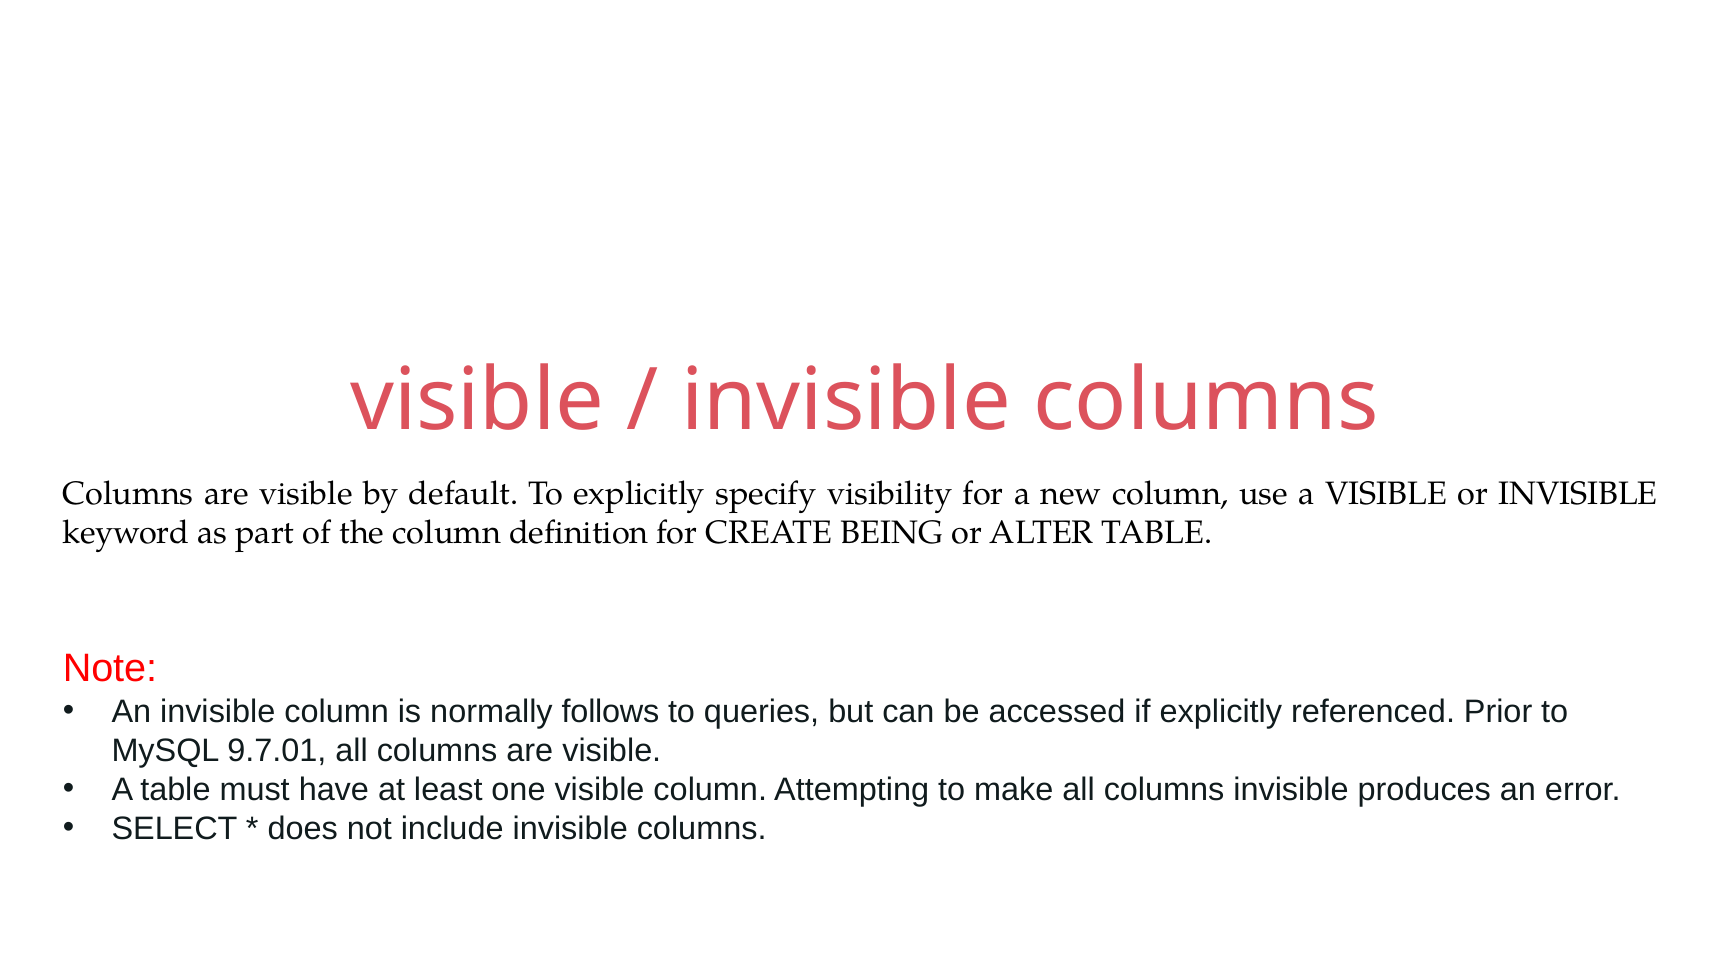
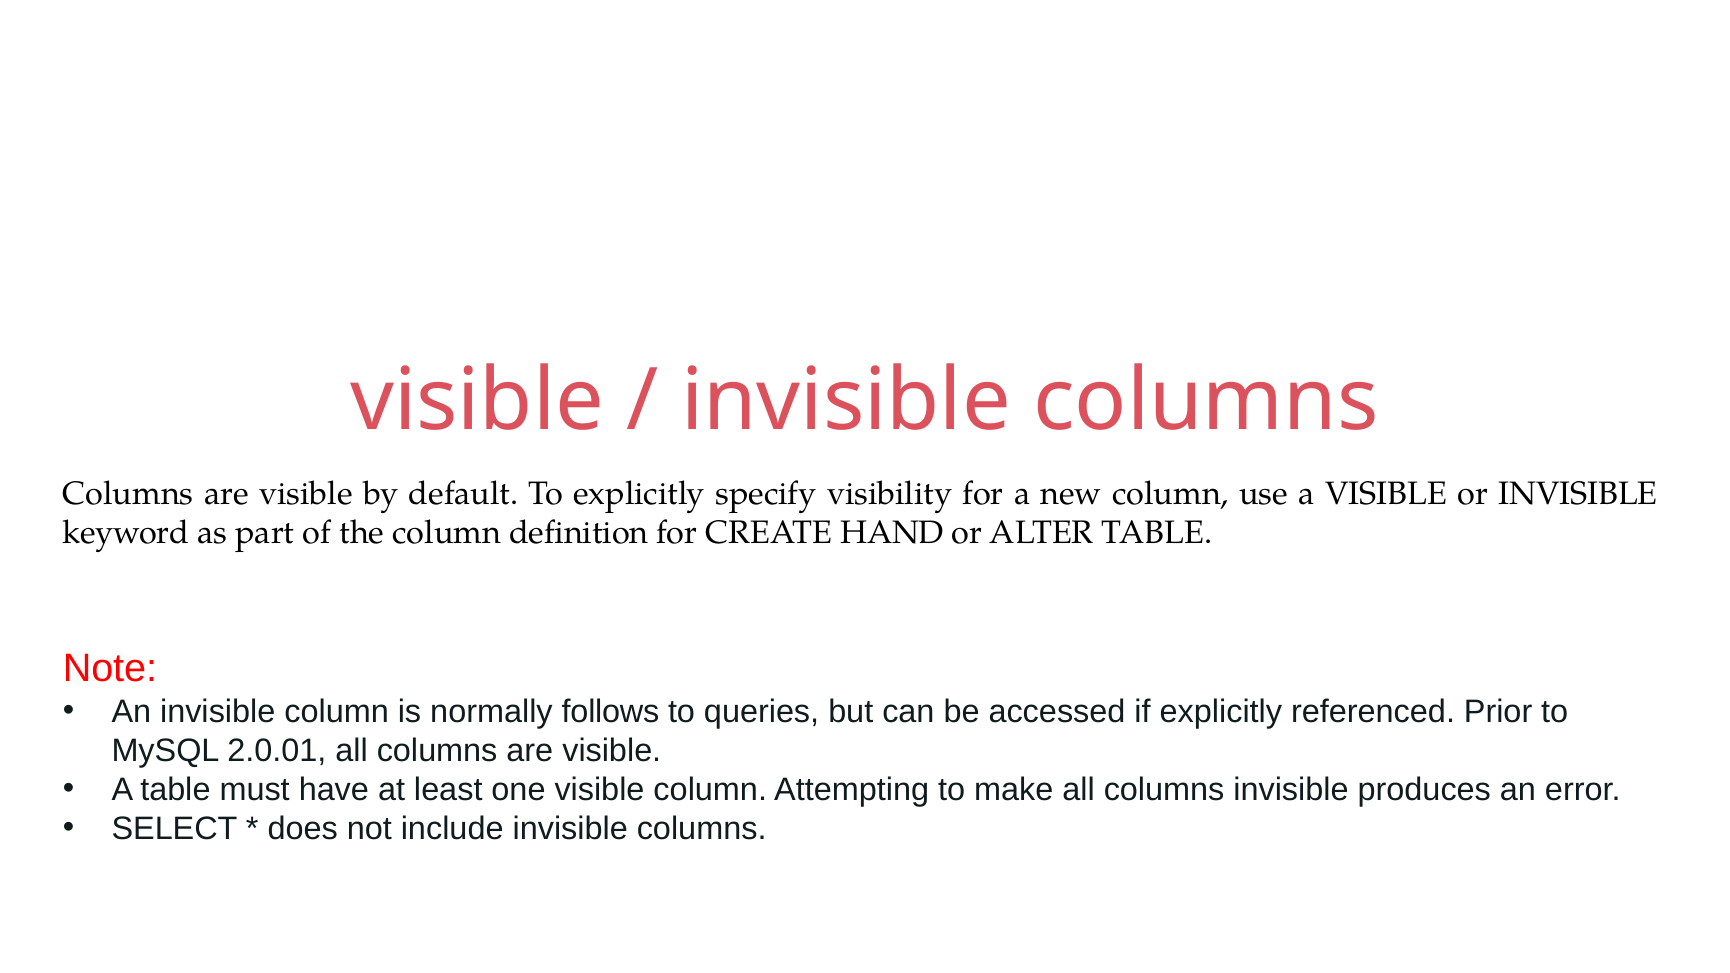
BEING: BEING -> HAND
9.7.01: 9.7.01 -> 2.0.01
